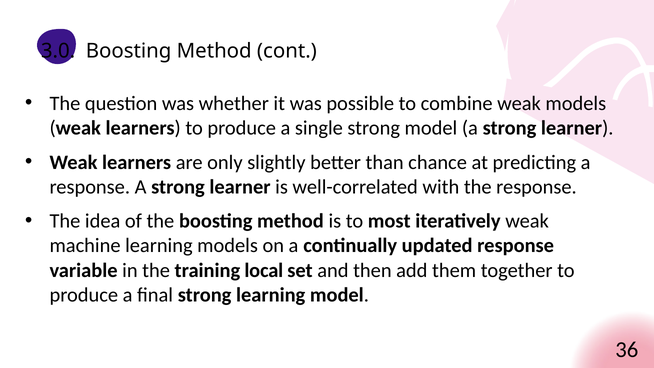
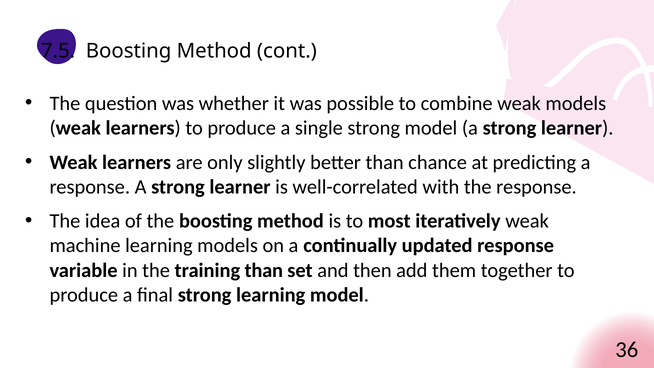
3.0: 3.0 -> 7.5
training local: local -> than
